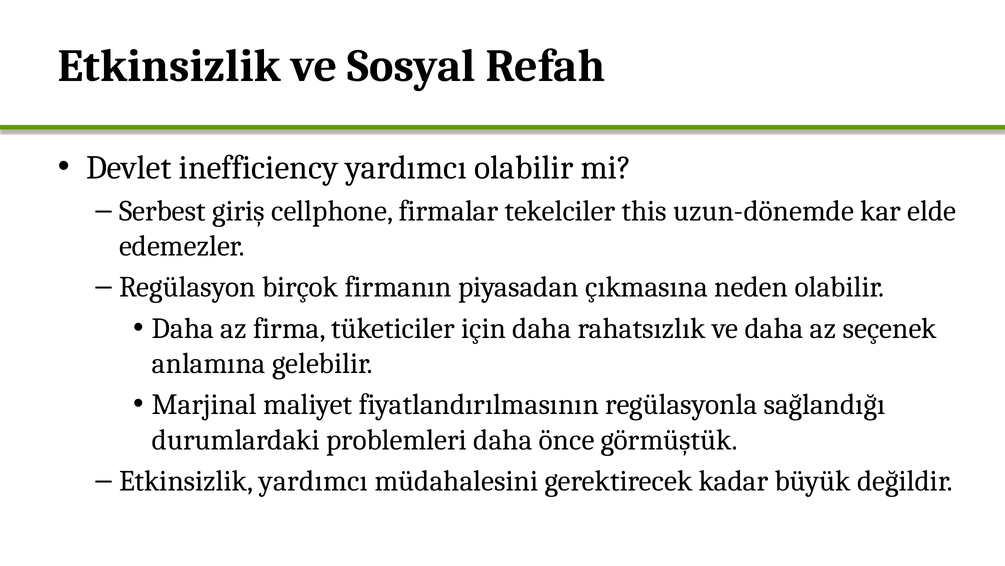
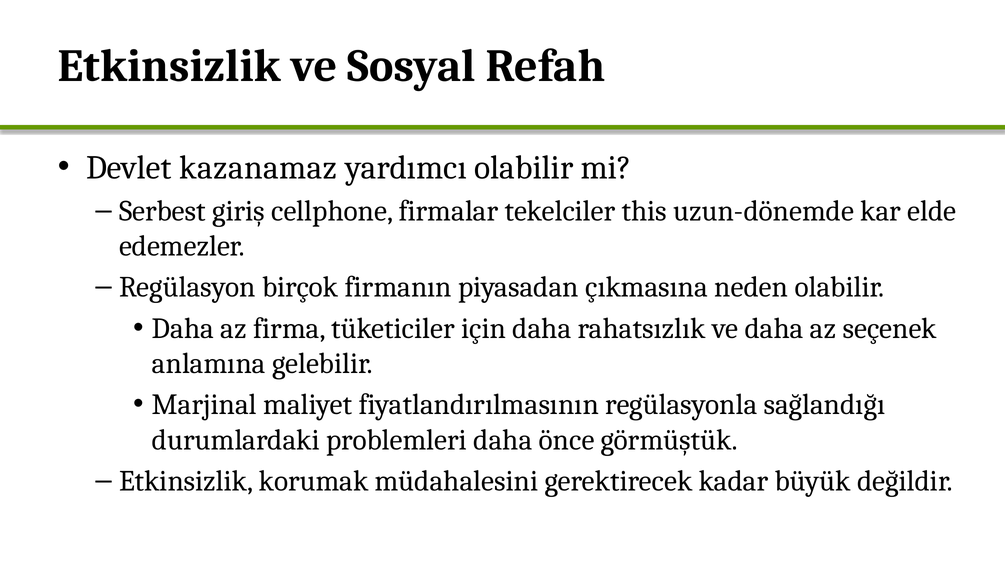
inefficiency: inefficiency -> kazanamaz
Etkinsizlik yardımcı: yardımcı -> korumak
